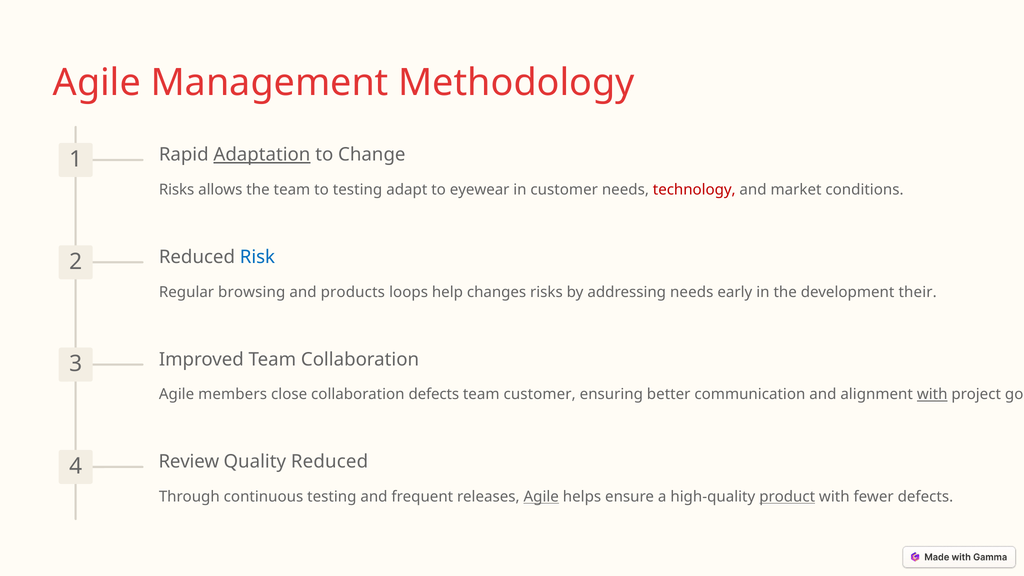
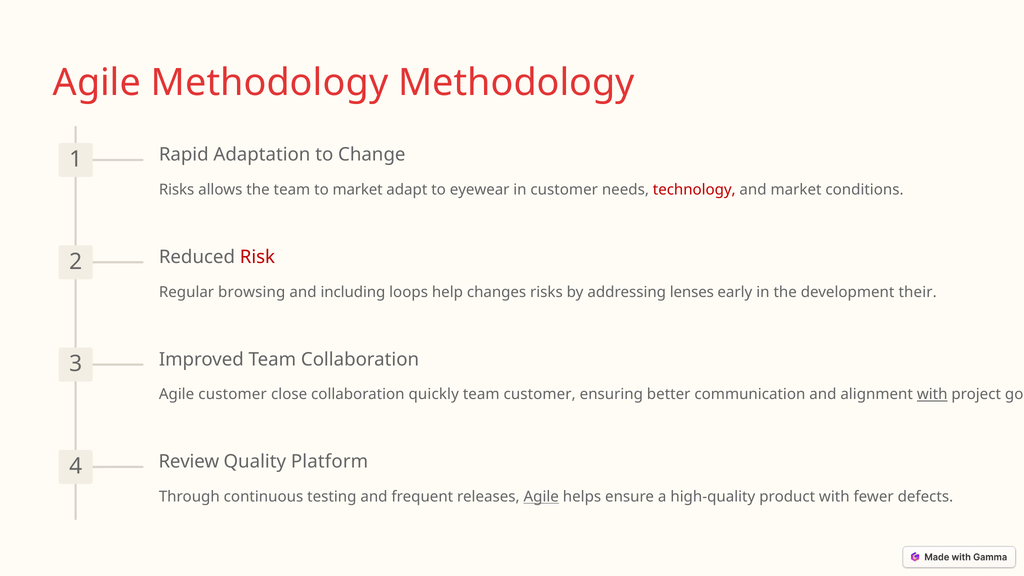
Agile Management: Management -> Methodology
Adaptation underline: present -> none
to testing: testing -> market
Risk colour: blue -> red
products: products -> including
addressing needs: needs -> lenses
Agile members: members -> customer
collaboration defects: defects -> quickly
Quality Reduced: Reduced -> Platform
product underline: present -> none
